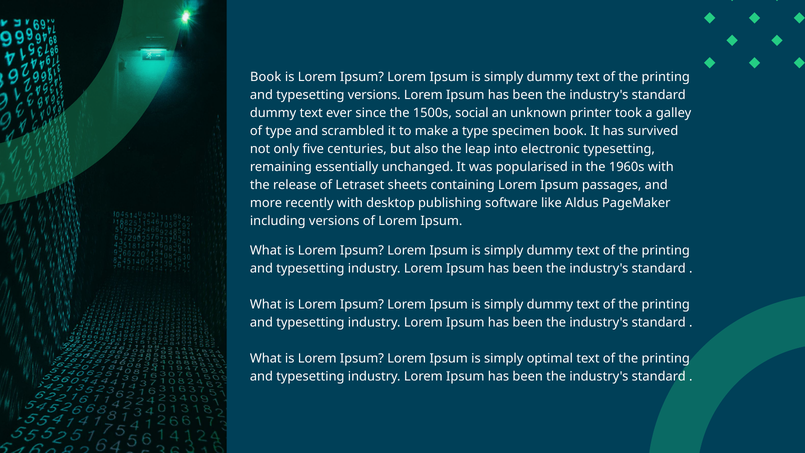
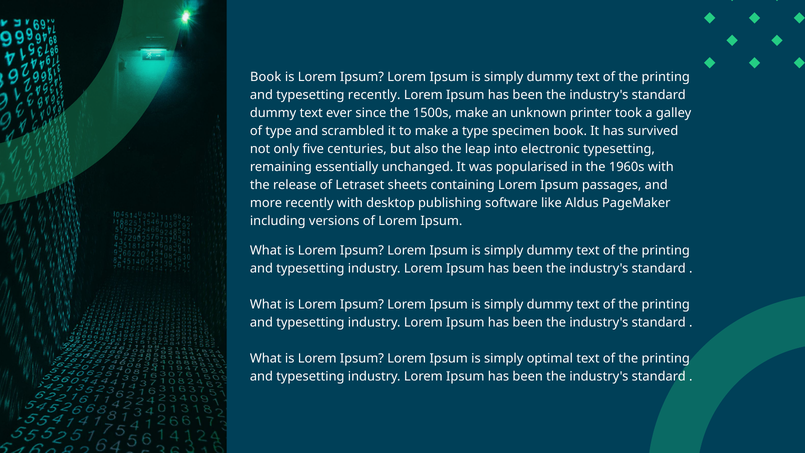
typesetting versions: versions -> recently
1500s social: social -> make
